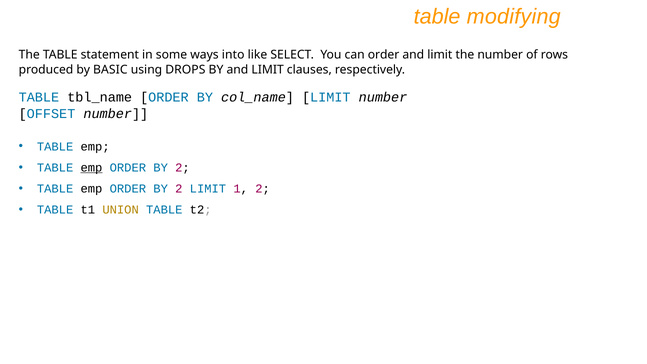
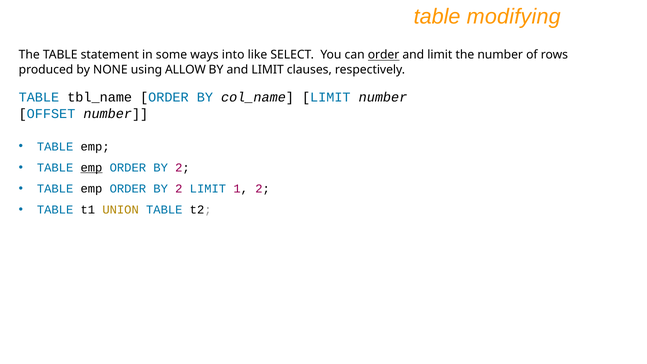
order at (384, 55) underline: none -> present
BASIC: BASIC -> NONE
DROPS: DROPS -> ALLOW
